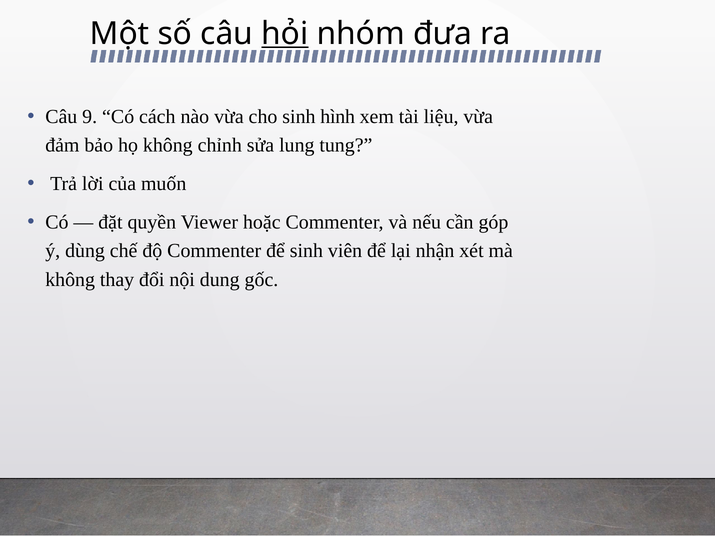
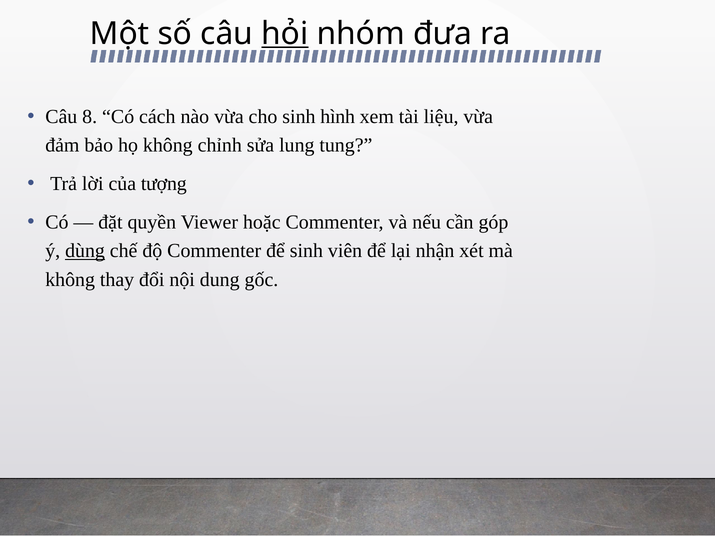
9: 9 -> 8
muốn: muốn -> tượng
dùng underline: none -> present
